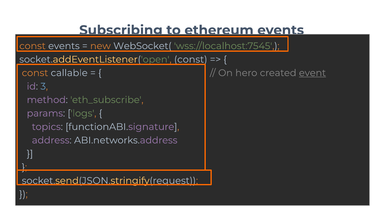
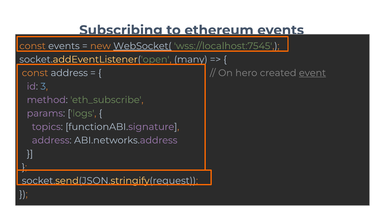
WebSocket( underline: none -> present
socket.addEventListener('open const: const -> many
const callable: callable -> address
